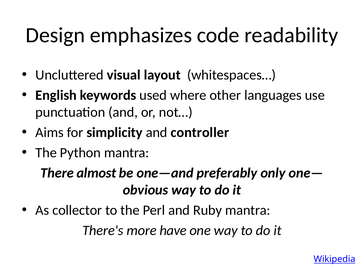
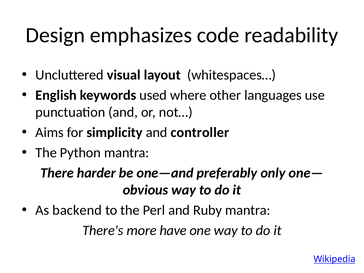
almost: almost -> harder
collector: collector -> backend
